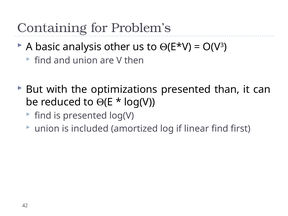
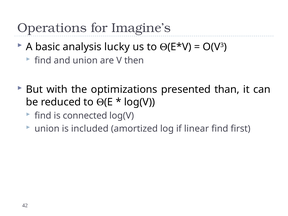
Containing: Containing -> Operations
Problem’s: Problem’s -> Imagine’s
other: other -> lucky
is presented: presented -> connected
